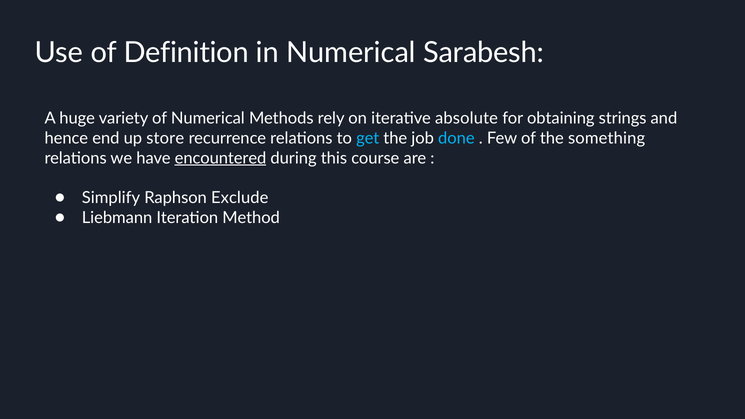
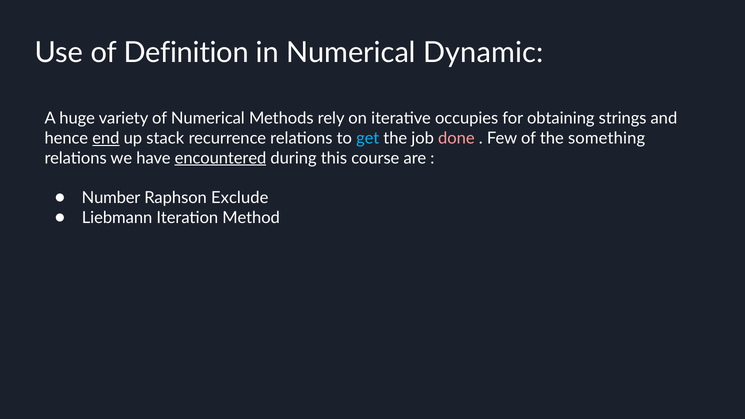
Sarabesh: Sarabesh -> Dynamic
absolute: absolute -> occupies
end underline: none -> present
store: store -> stack
done colour: light blue -> pink
Simplify: Simplify -> Number
